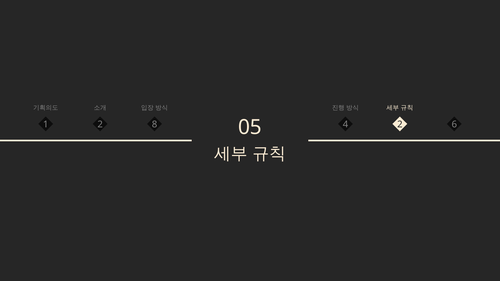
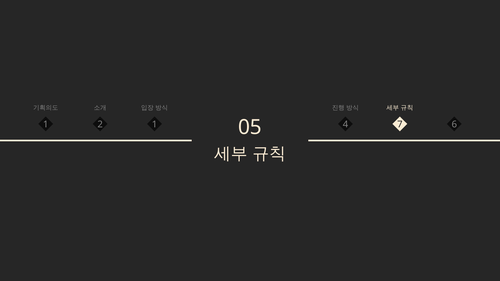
1 8: 8 -> 1
4 2: 2 -> 7
